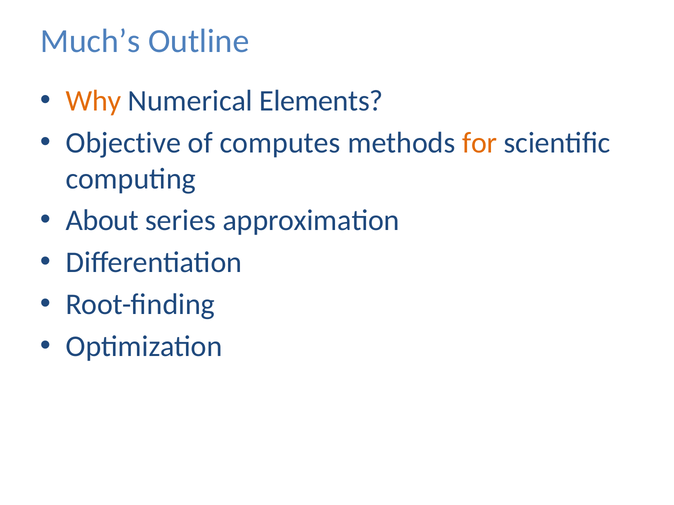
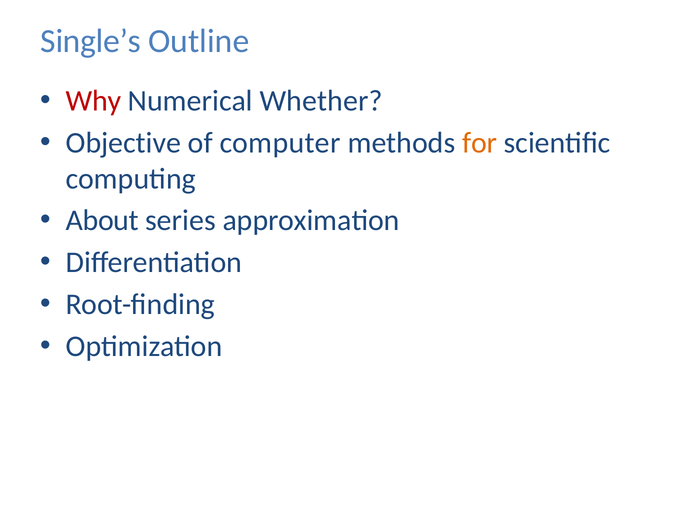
Much’s: Much’s -> Single’s
Why colour: orange -> red
Elements: Elements -> Whether
computes: computes -> computer
